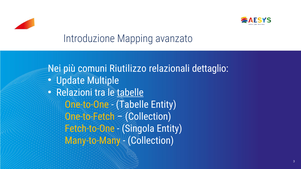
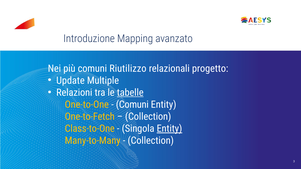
dettaglio: dettaglio -> progetto
Tabelle at (132, 105): Tabelle -> Comuni
Fetch-to-One: Fetch-to-One -> Class-to-One
Entity at (169, 129) underline: none -> present
